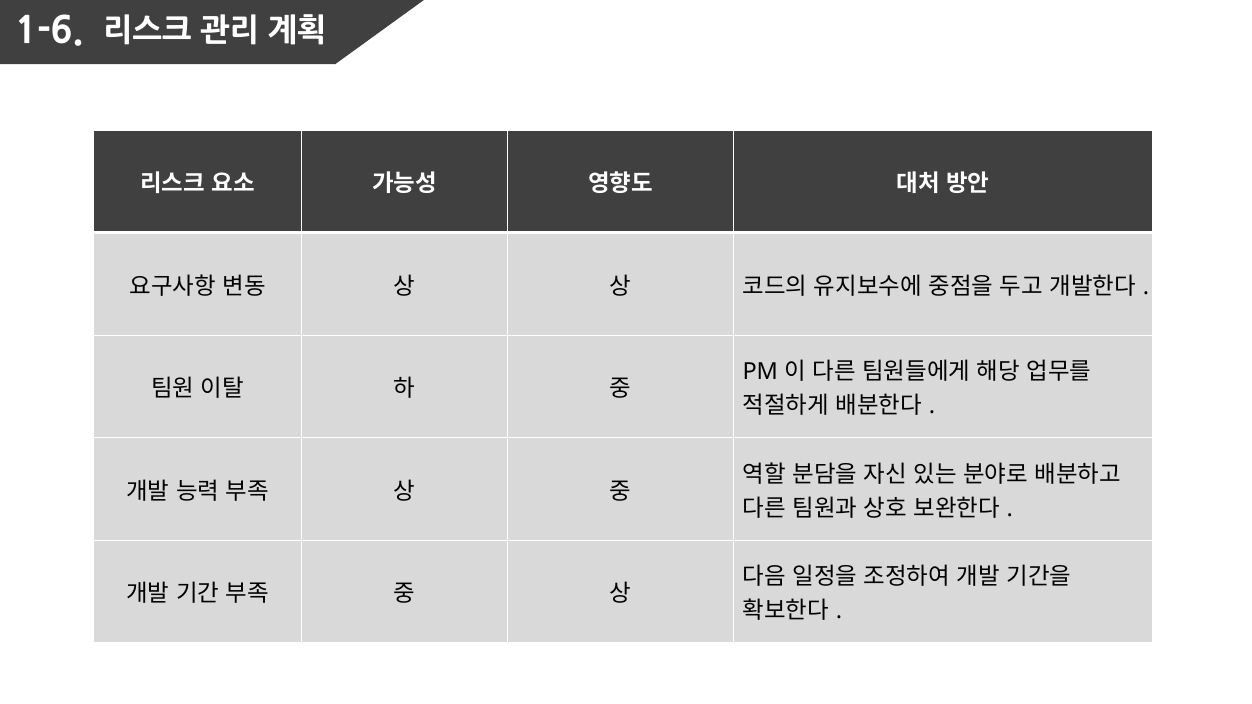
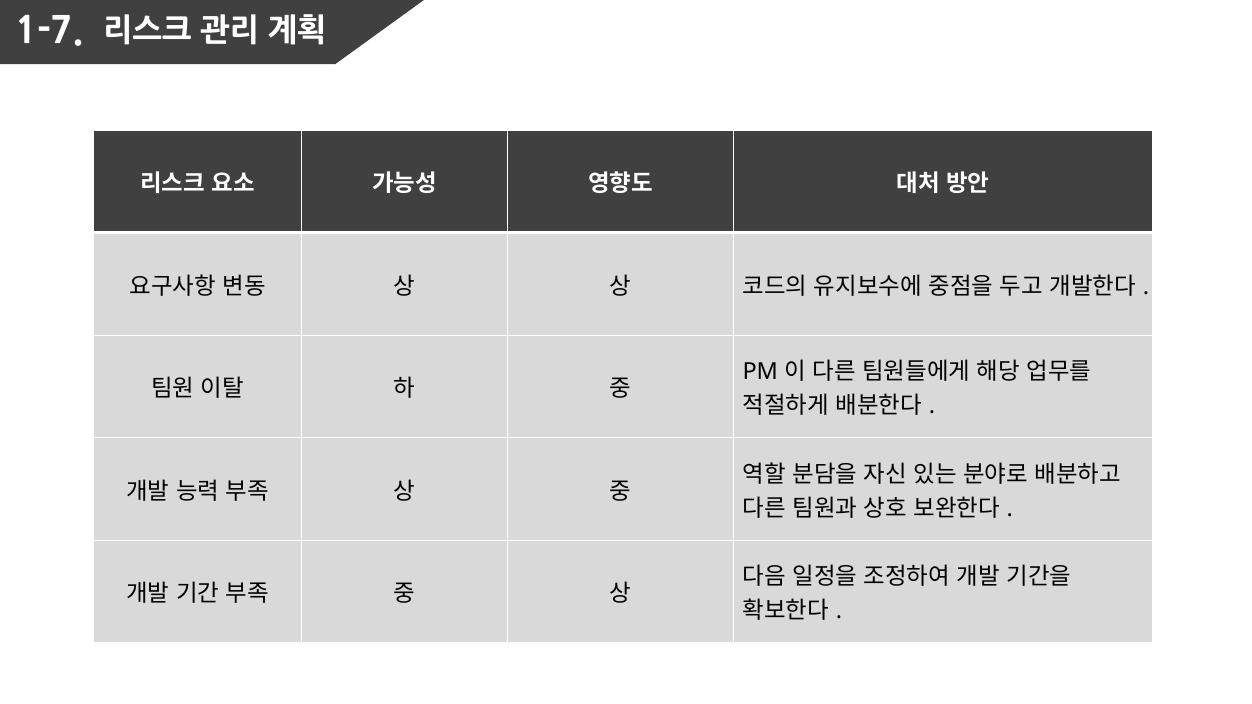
1-6: 1-6 -> 1-7
